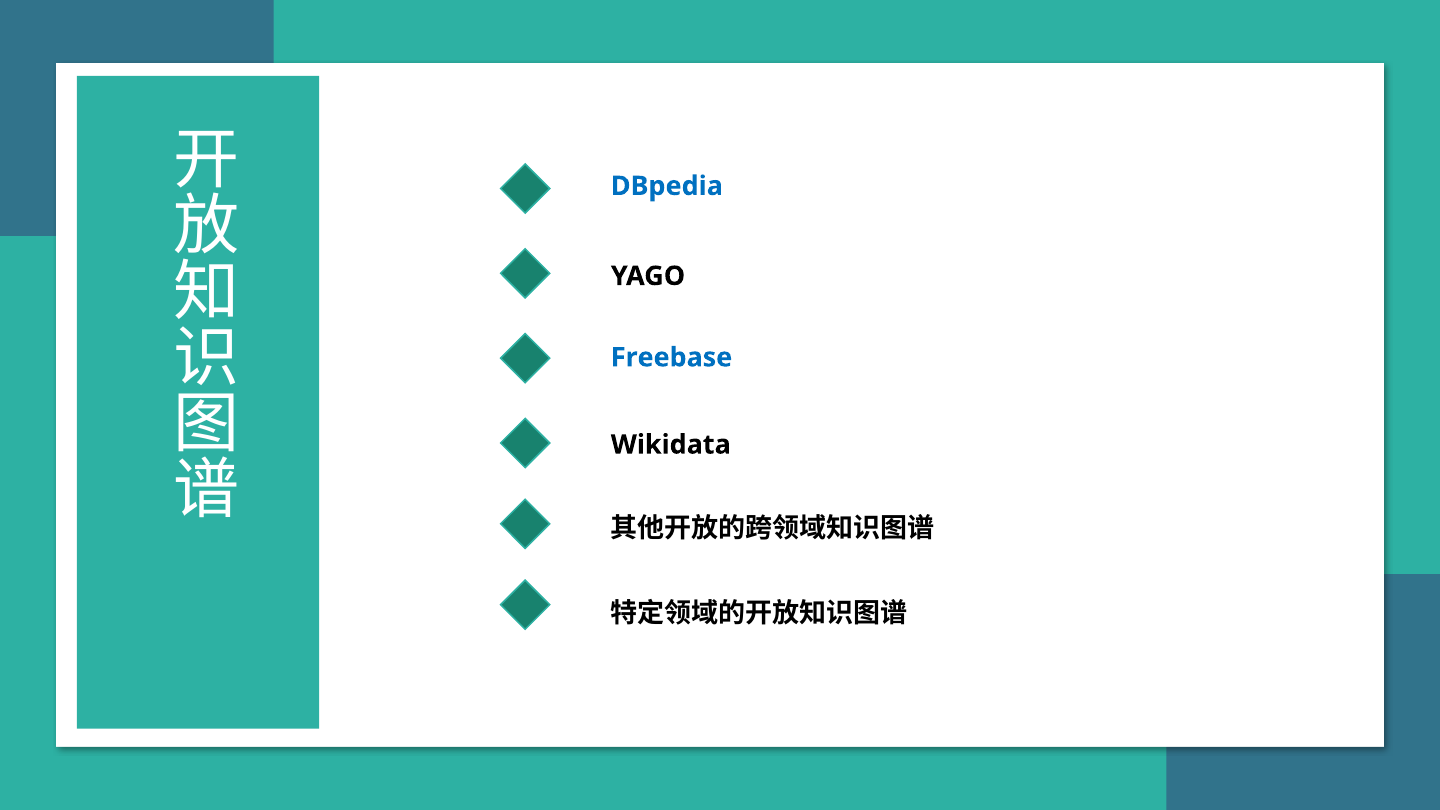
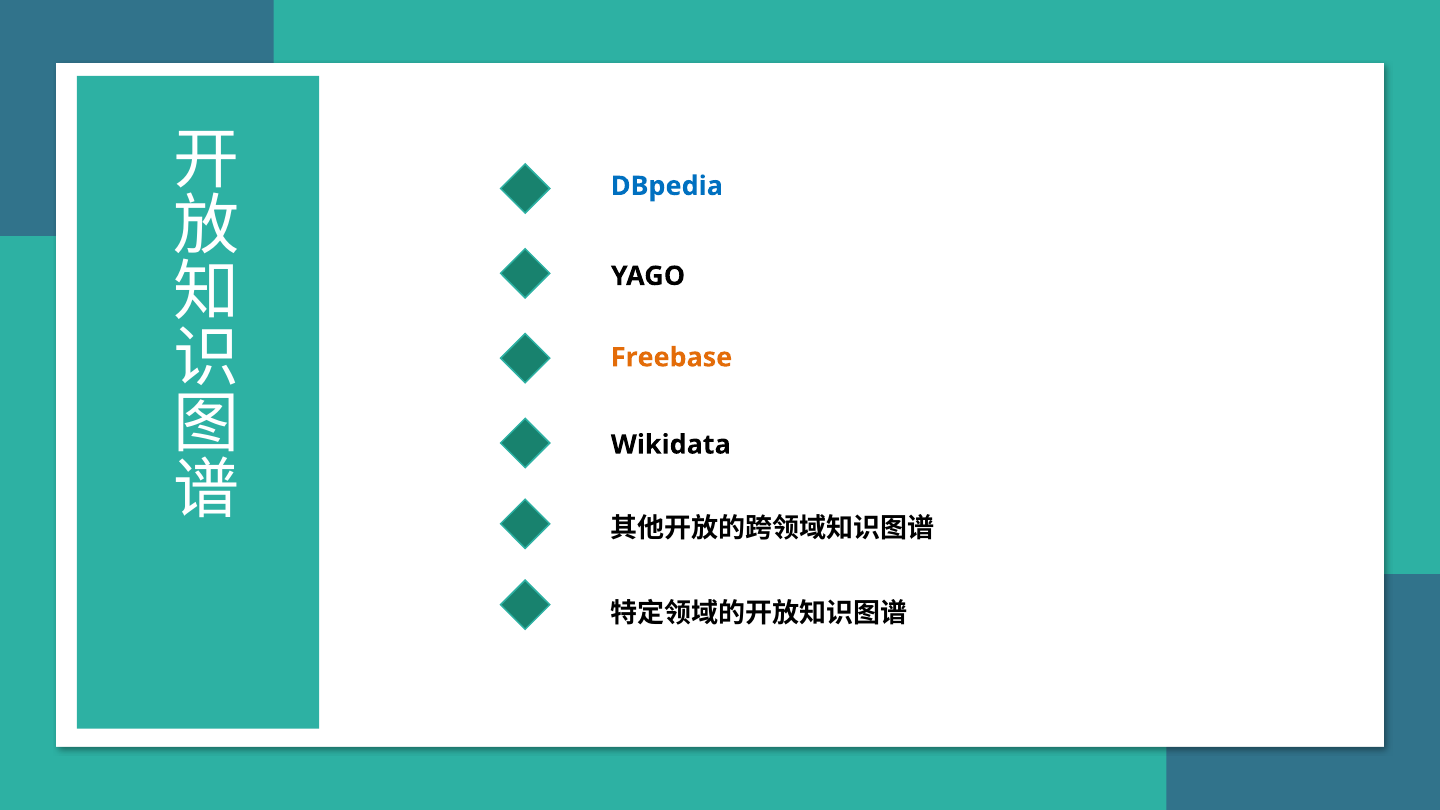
Freebase colour: blue -> orange
